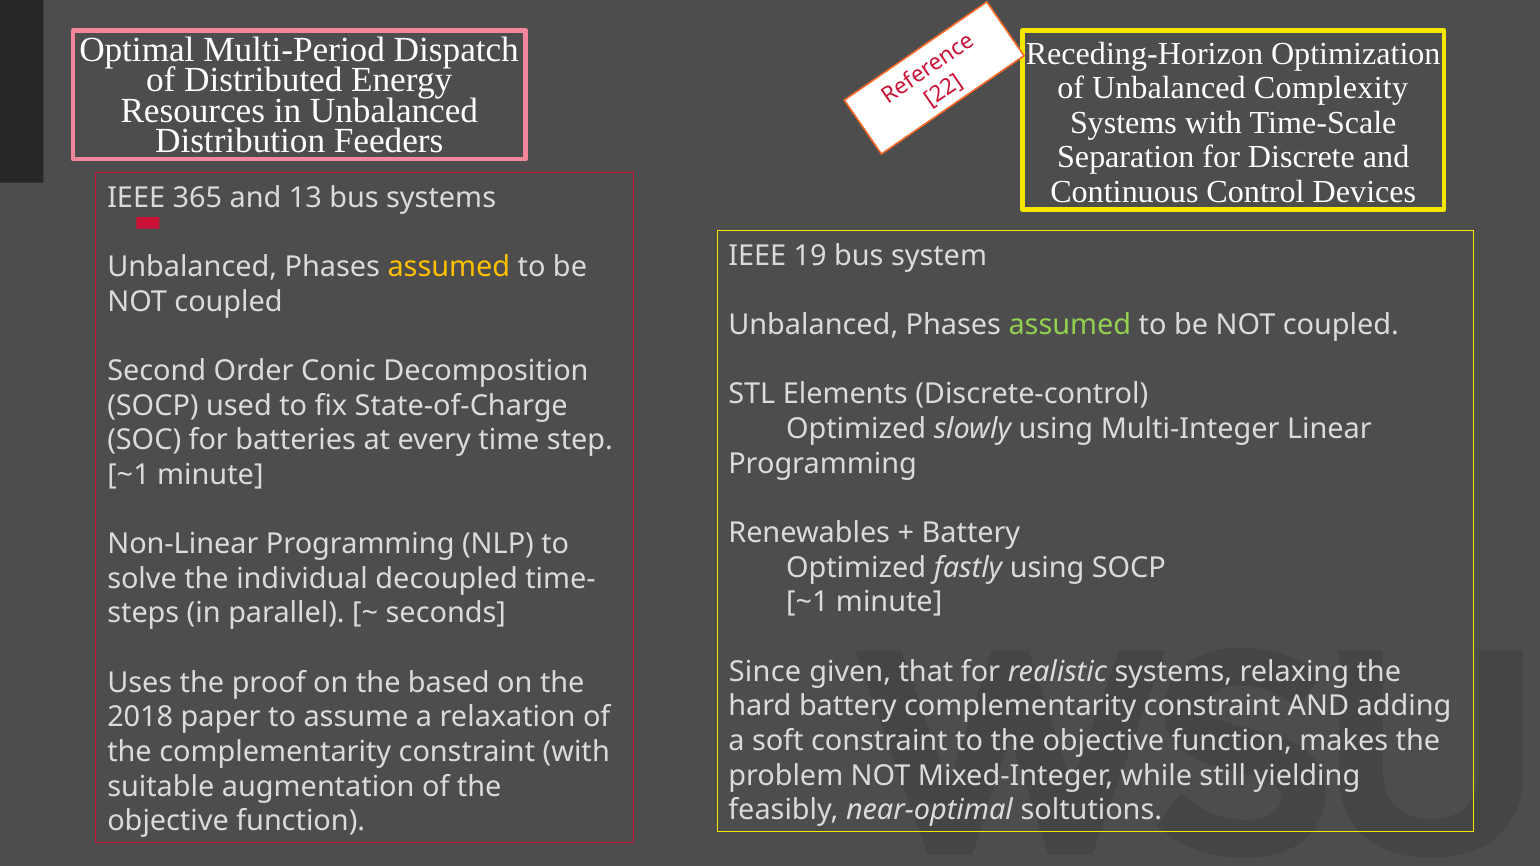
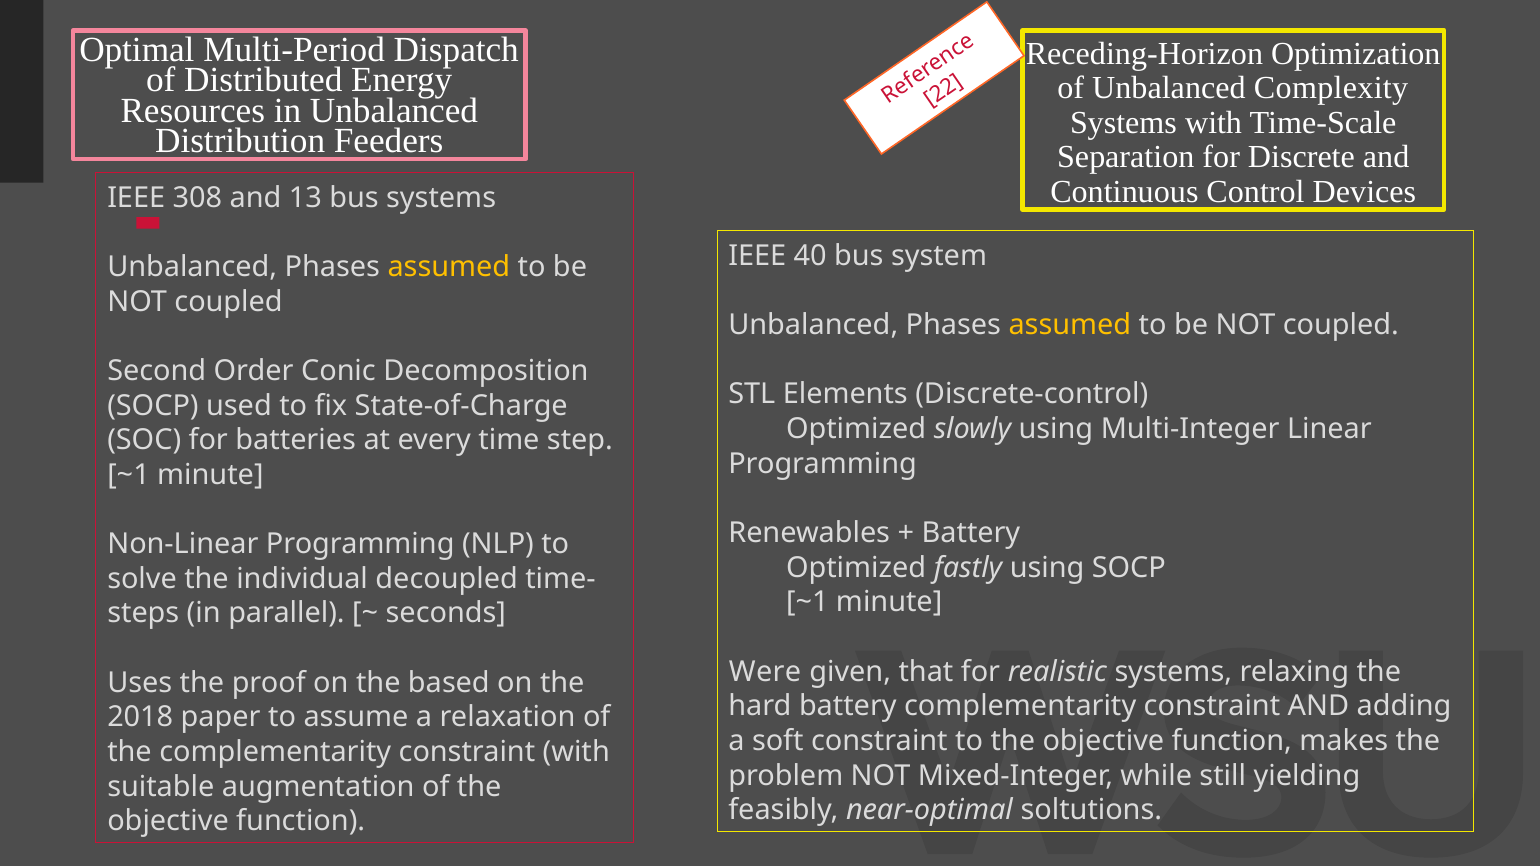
365: 365 -> 308
19: 19 -> 40
assumed at (1070, 325) colour: light green -> yellow
Since: Since -> Were
